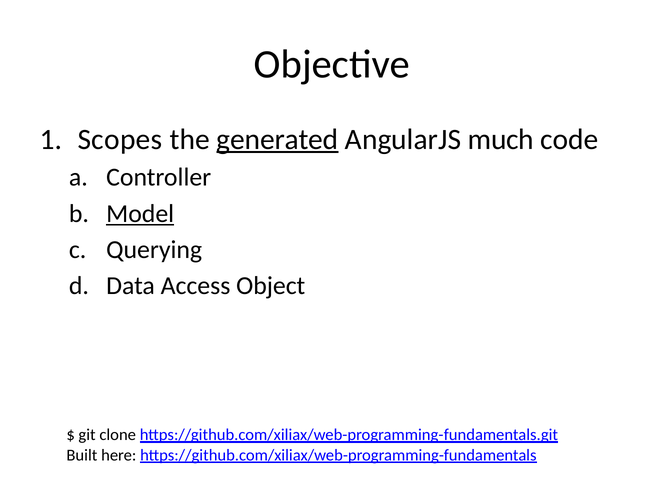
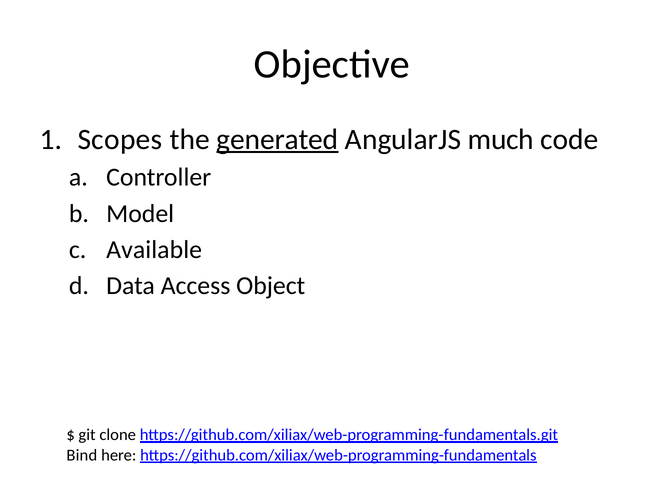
Model underline: present -> none
Querying: Querying -> Available
Built: Built -> Bind
